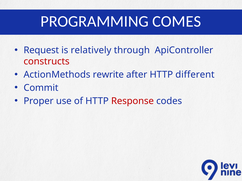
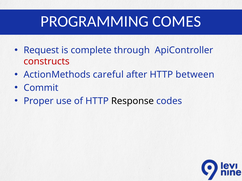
relatively: relatively -> complete
rewrite: rewrite -> careful
different: different -> between
Response colour: red -> black
